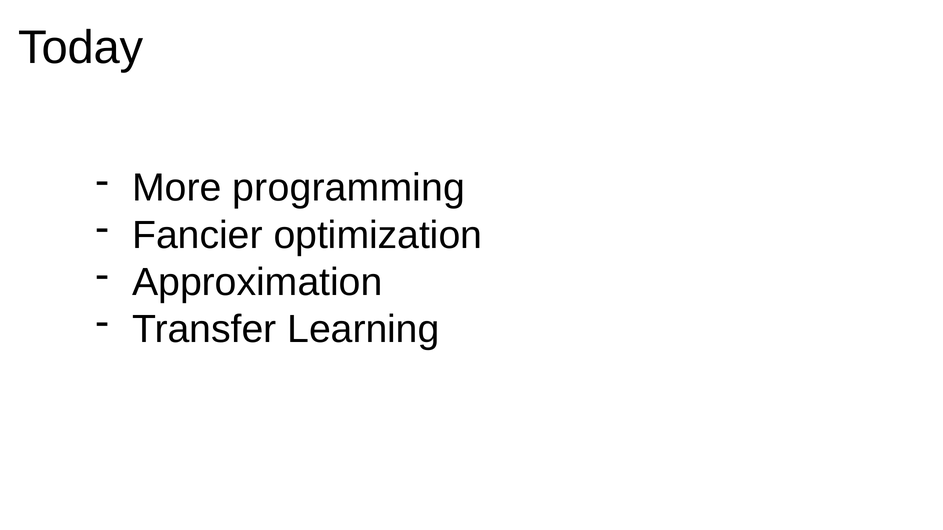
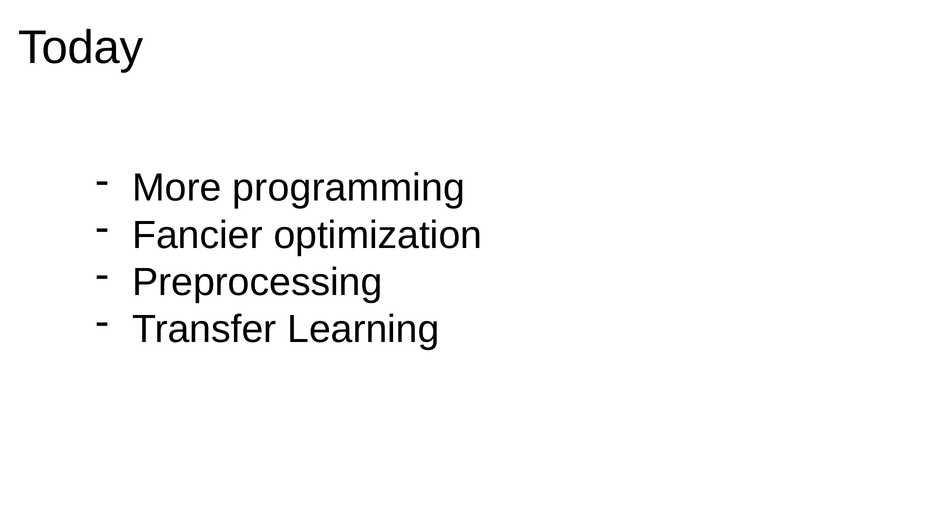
Approximation: Approximation -> Preprocessing
